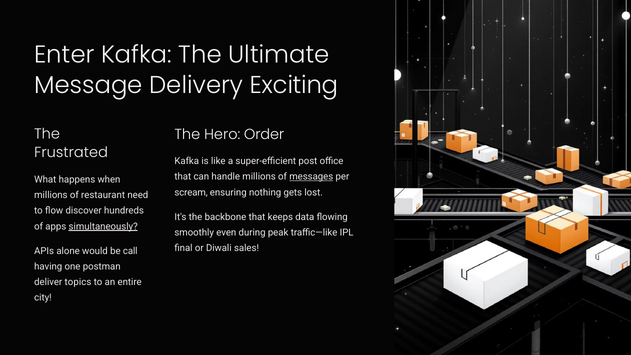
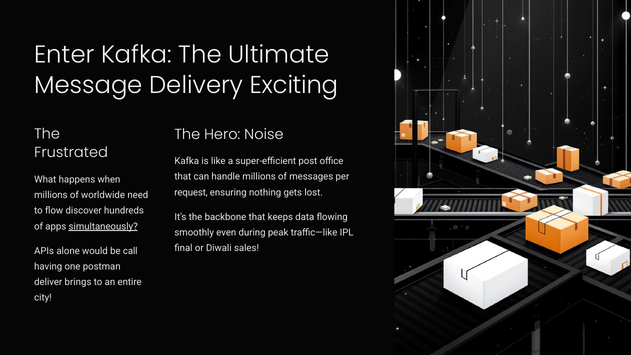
Order: Order -> Noise
messages underline: present -> none
scream: scream -> request
restaurant: restaurant -> worldwide
topics: topics -> brings
